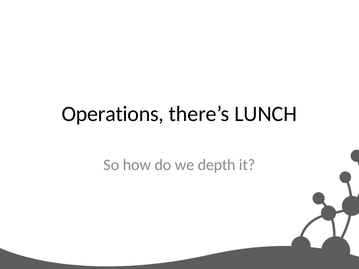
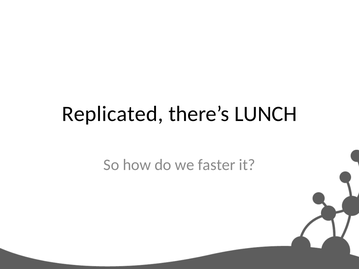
Operations: Operations -> Replicated
depth: depth -> faster
